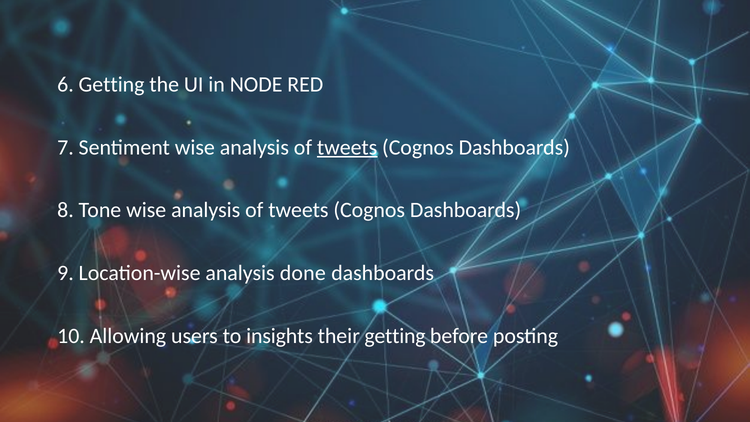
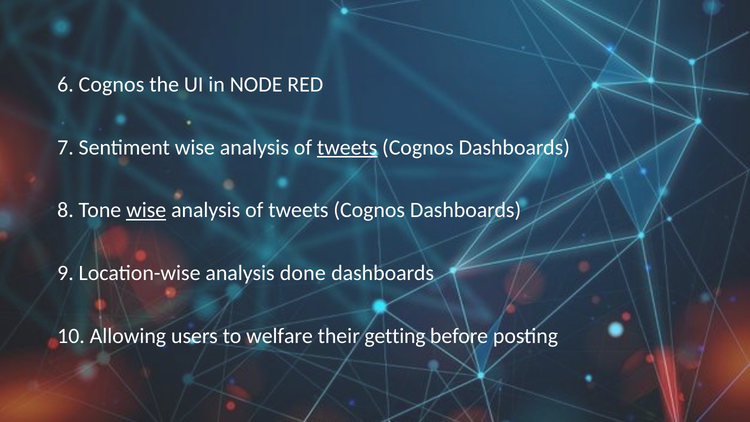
6 Getting: Getting -> Cognos
wise at (146, 210) underline: none -> present
insights: insights -> welfare
